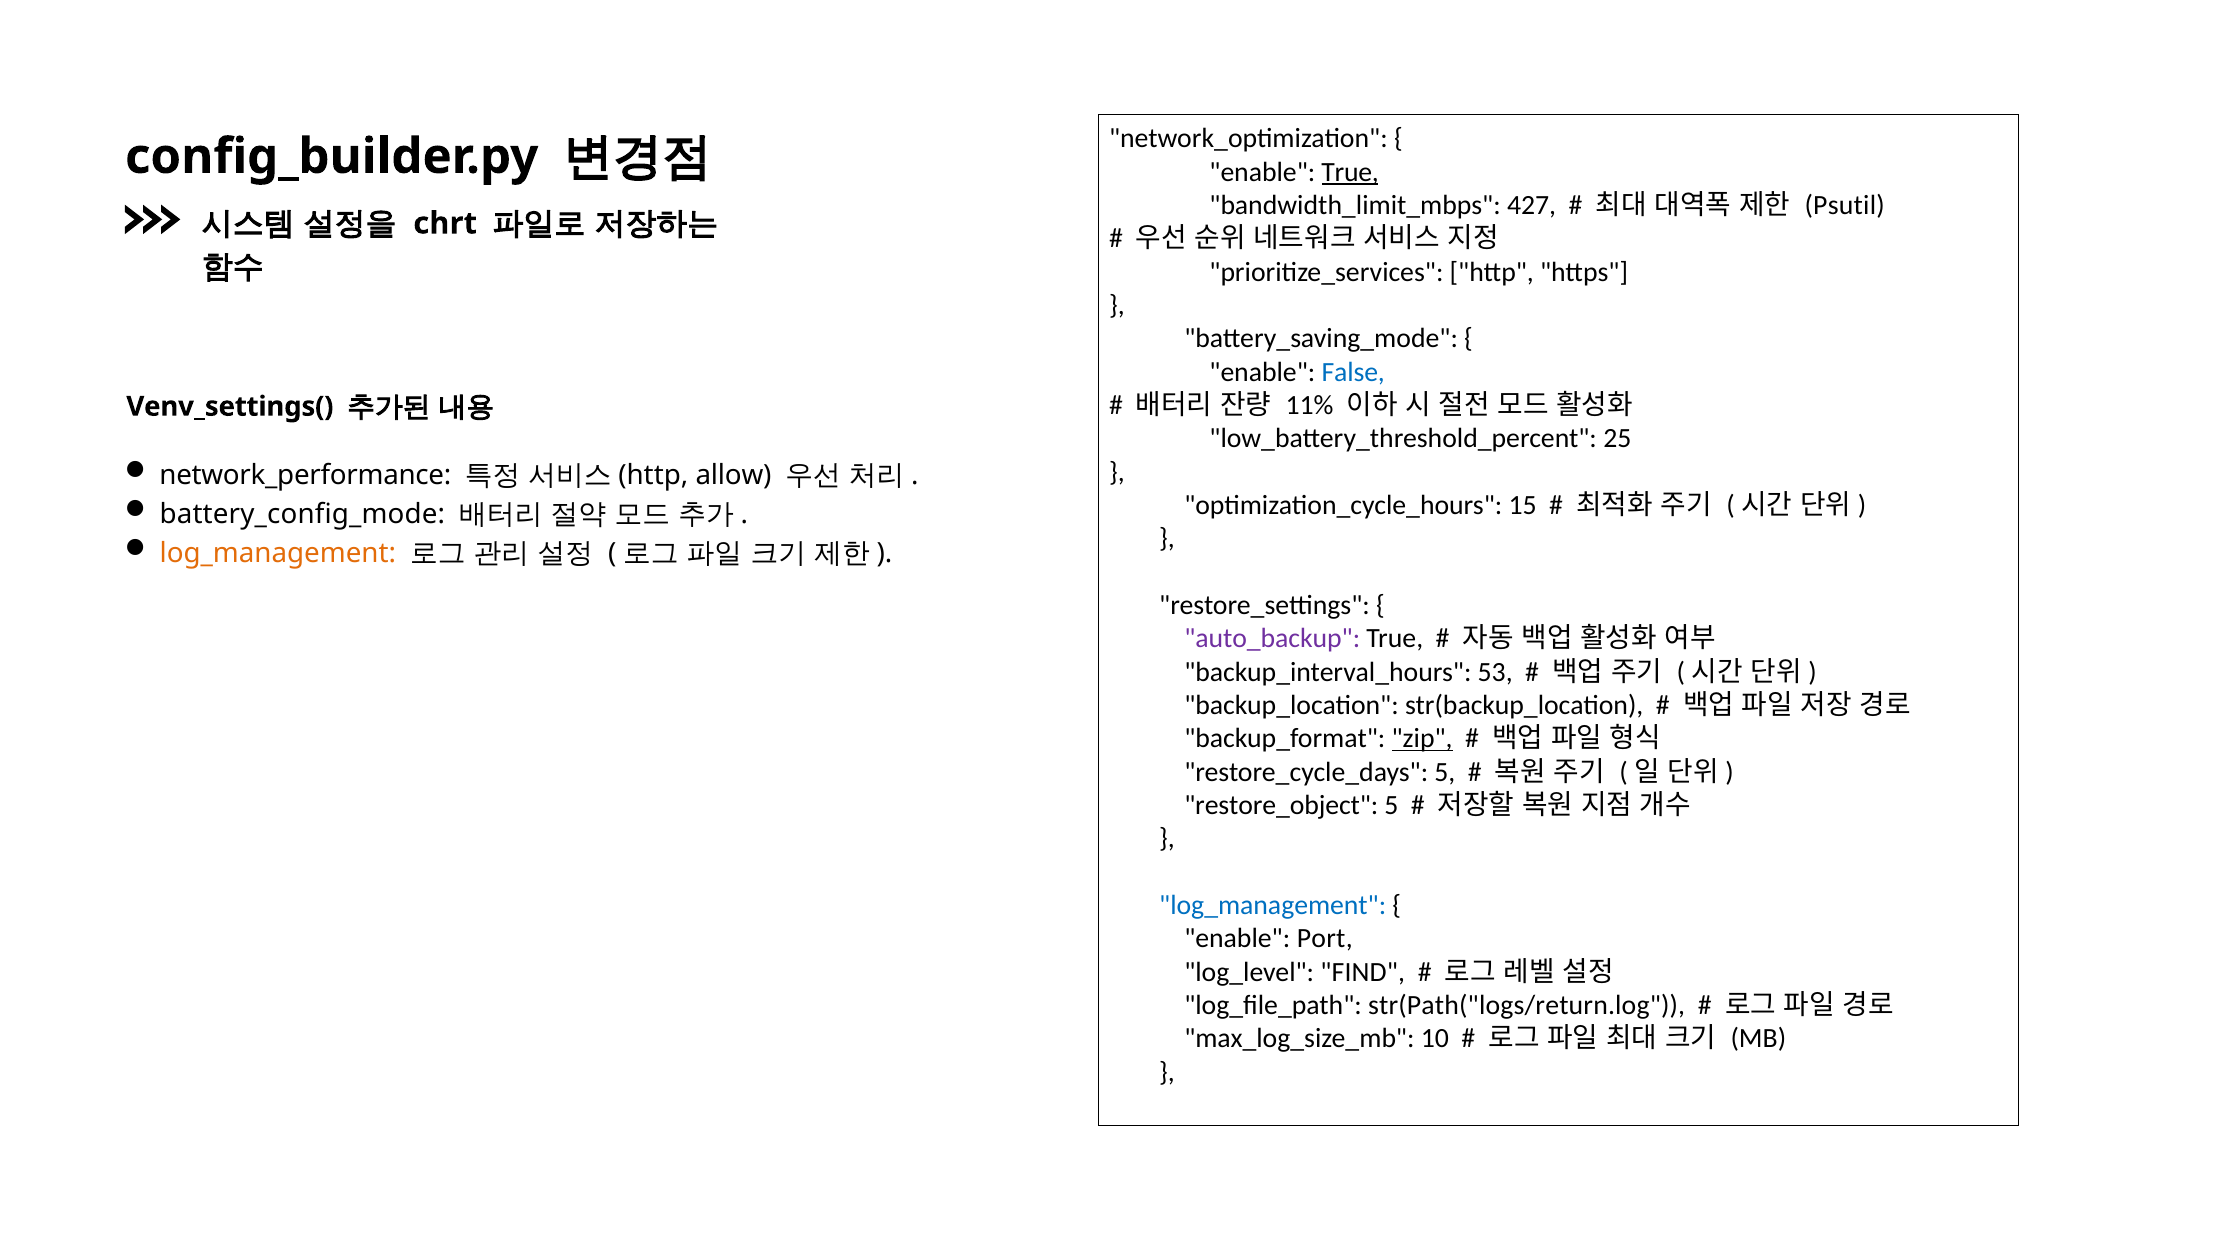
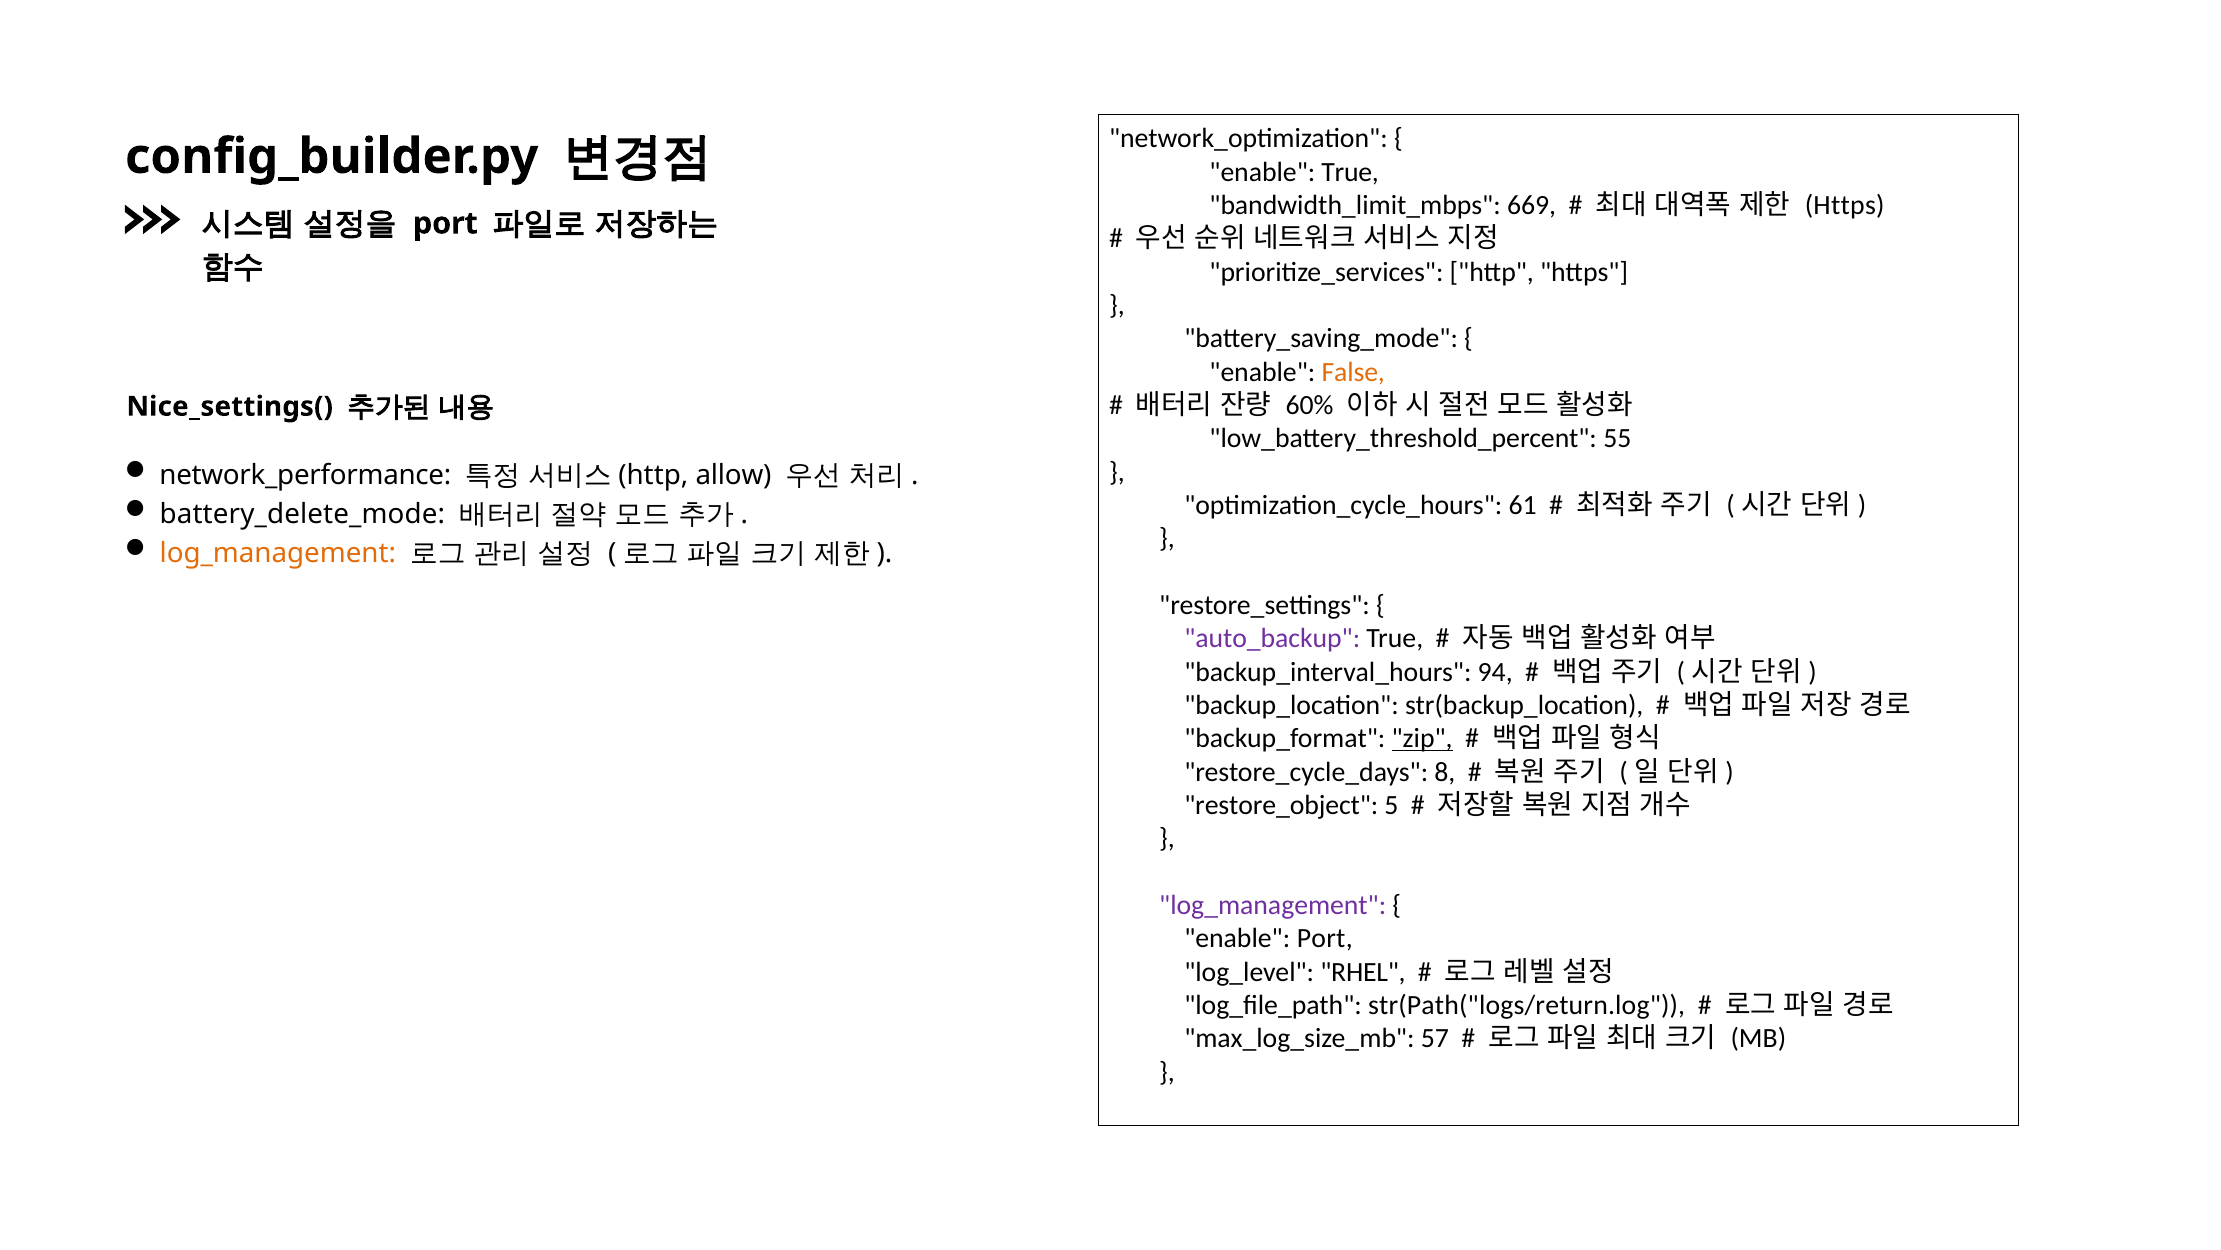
True at (1350, 172) underline: present -> none
427: 427 -> 669
Psutil at (1845, 205): Psutil -> Https
chrt at (445, 223): chrt -> port
False colour: blue -> orange
11%: 11% -> 60%
Venv_settings(: Venv_settings( -> Nice_settings(
25: 25 -> 55
15: 15 -> 61
battery_config_mode: battery_config_mode -> battery_delete_mode
53: 53 -> 94
restore_cycle_days 5: 5 -> 8
log_management at (1273, 905) colour: blue -> purple
FIND: FIND -> RHEL
10: 10 -> 57
